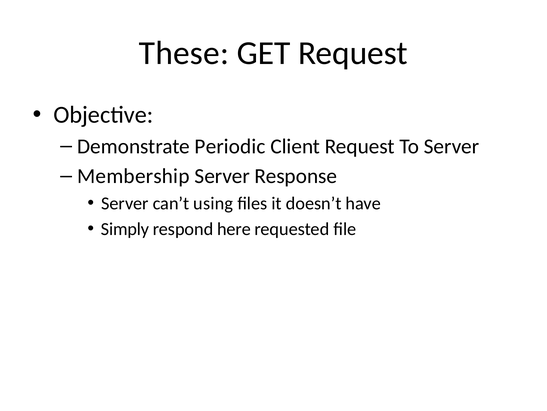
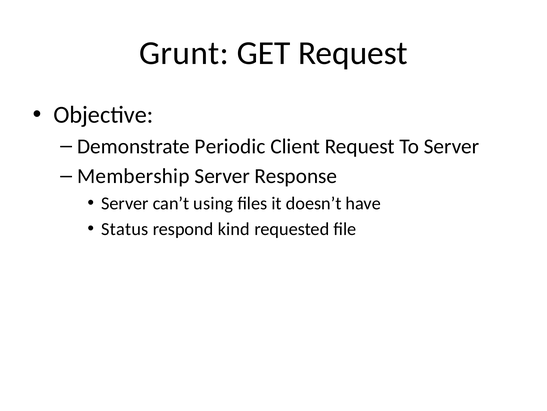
These: These -> Grunt
Simply: Simply -> Status
here: here -> kind
